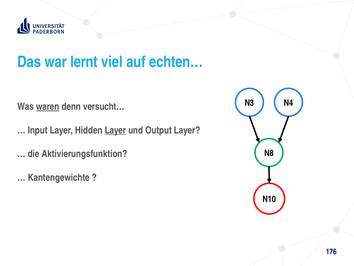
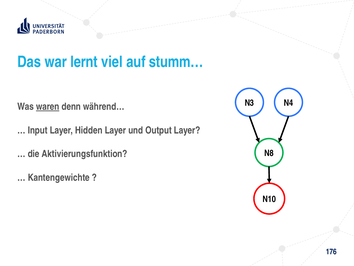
echten…: echten… -> stumm…
versucht…: versucht… -> während…
Layer at (115, 130) underline: present -> none
